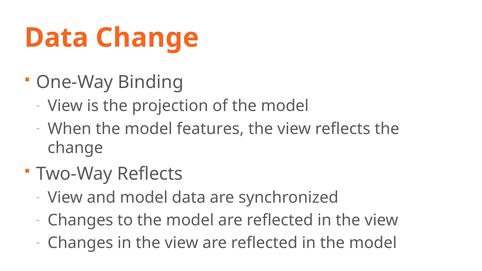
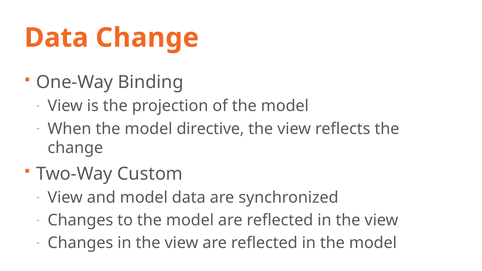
features: features -> directive
Two-Way Reflects: Reflects -> Custom
